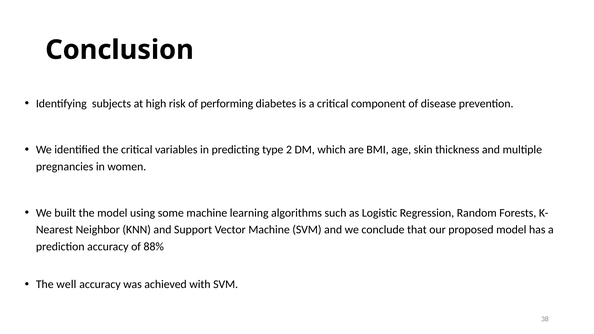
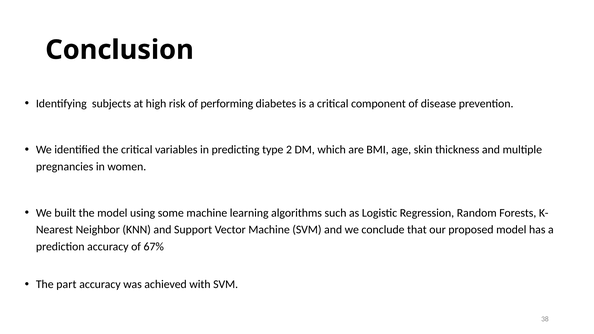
88%: 88% -> 67%
well: well -> part
